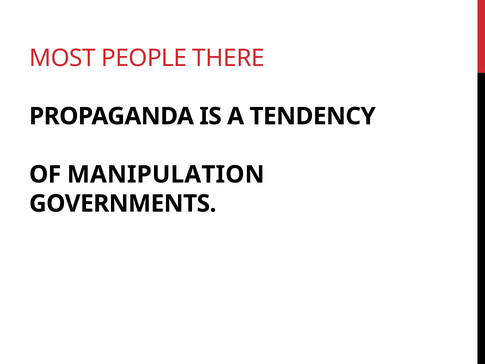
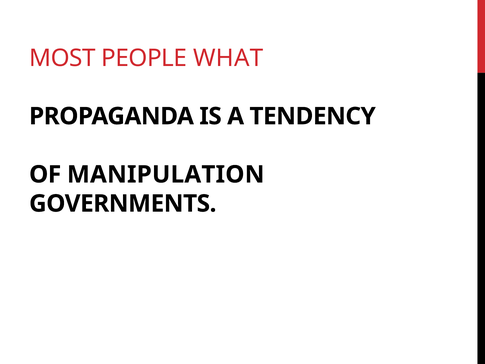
THERE: THERE -> WHAT
